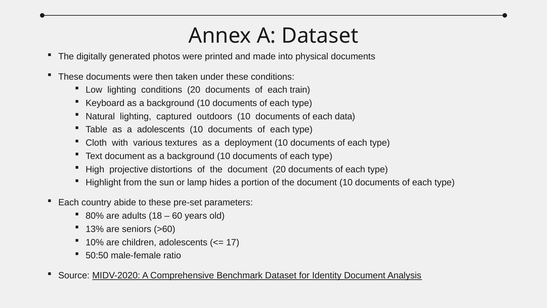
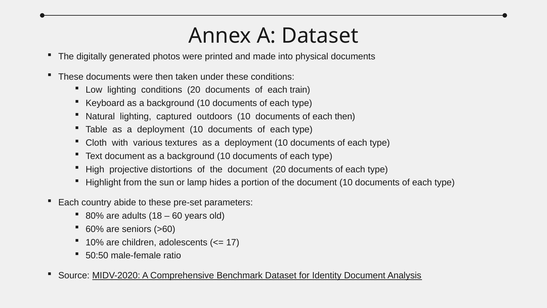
each data: data -> then
Table as a adolescents: adolescents -> deployment
13%: 13% -> 60%
